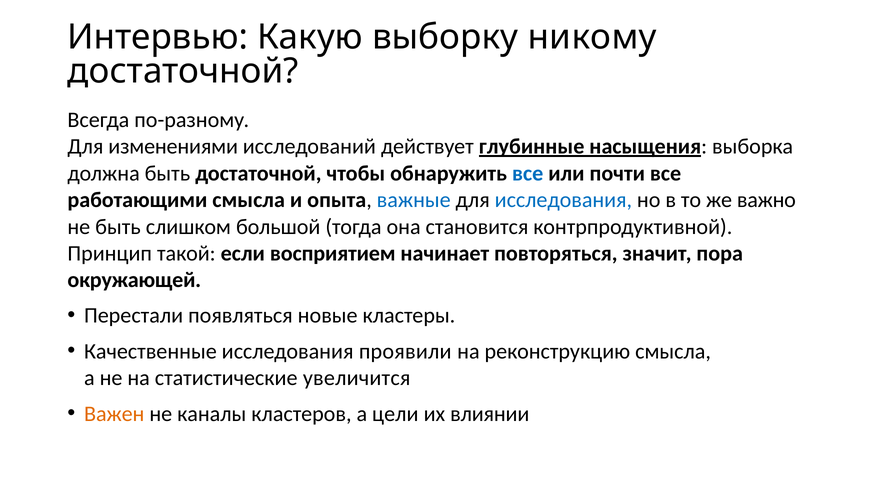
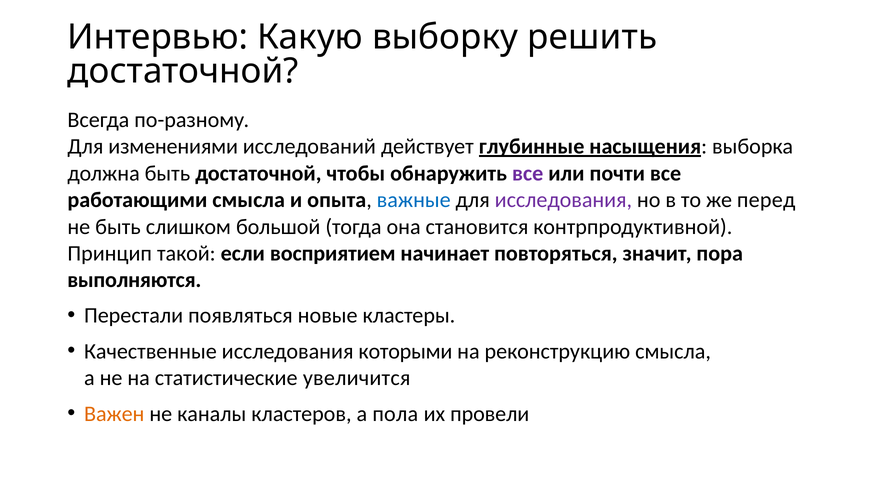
никому: никому -> решить
все at (528, 174) colour: blue -> purple
исследования at (563, 200) colour: blue -> purple
важно: важно -> перед
окружающей: окружающей -> выполняются
проявили: проявили -> которыми
цели: цели -> пола
влиянии: влиянии -> провели
